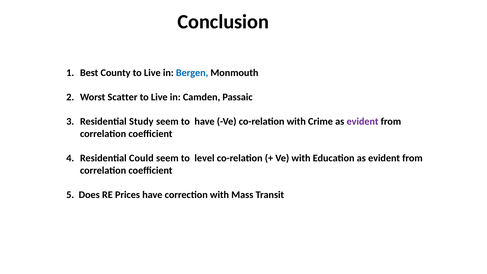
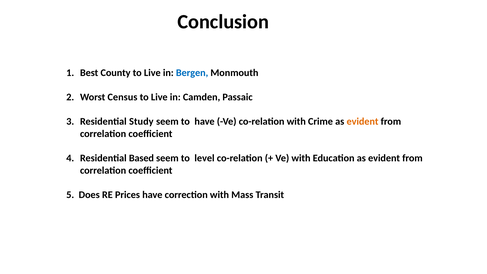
Scatter: Scatter -> Census
evident at (363, 122) colour: purple -> orange
Could: Could -> Based
